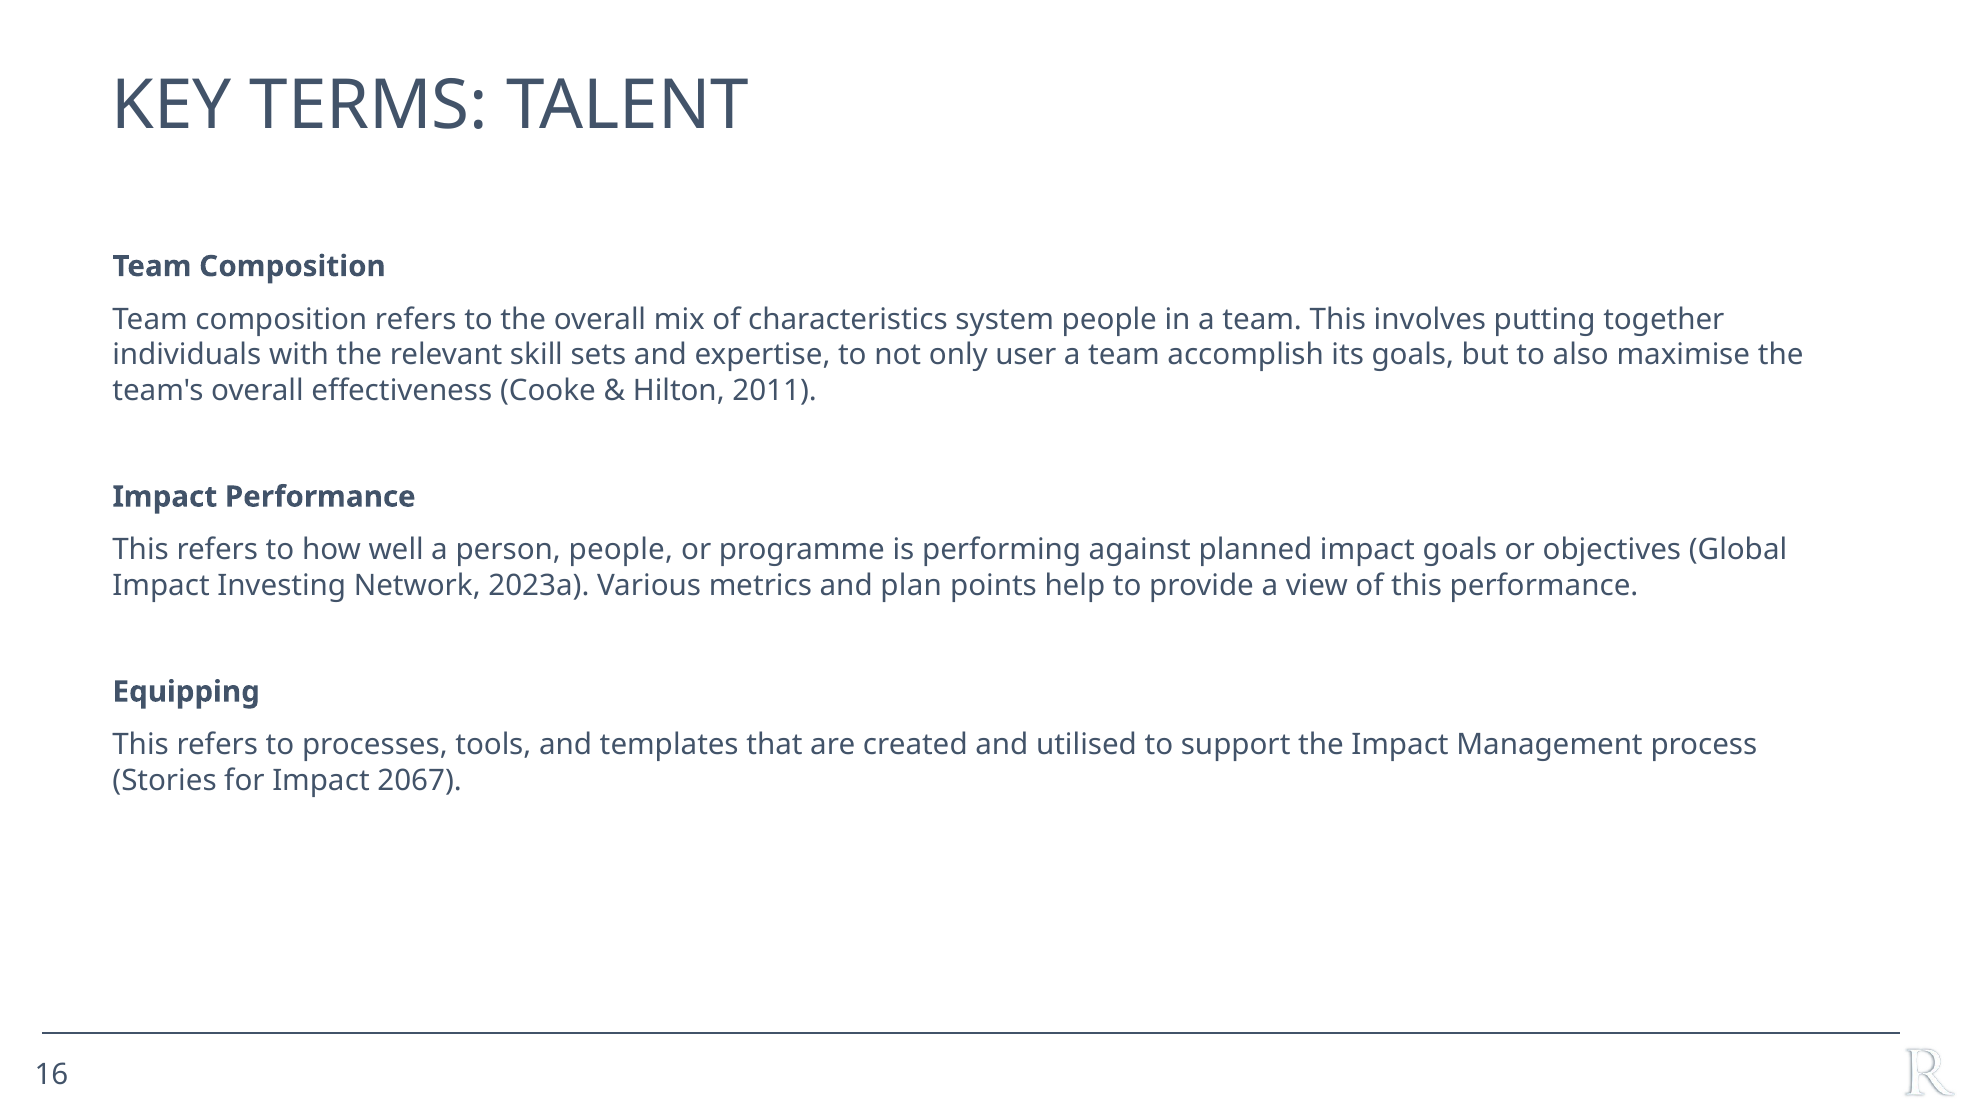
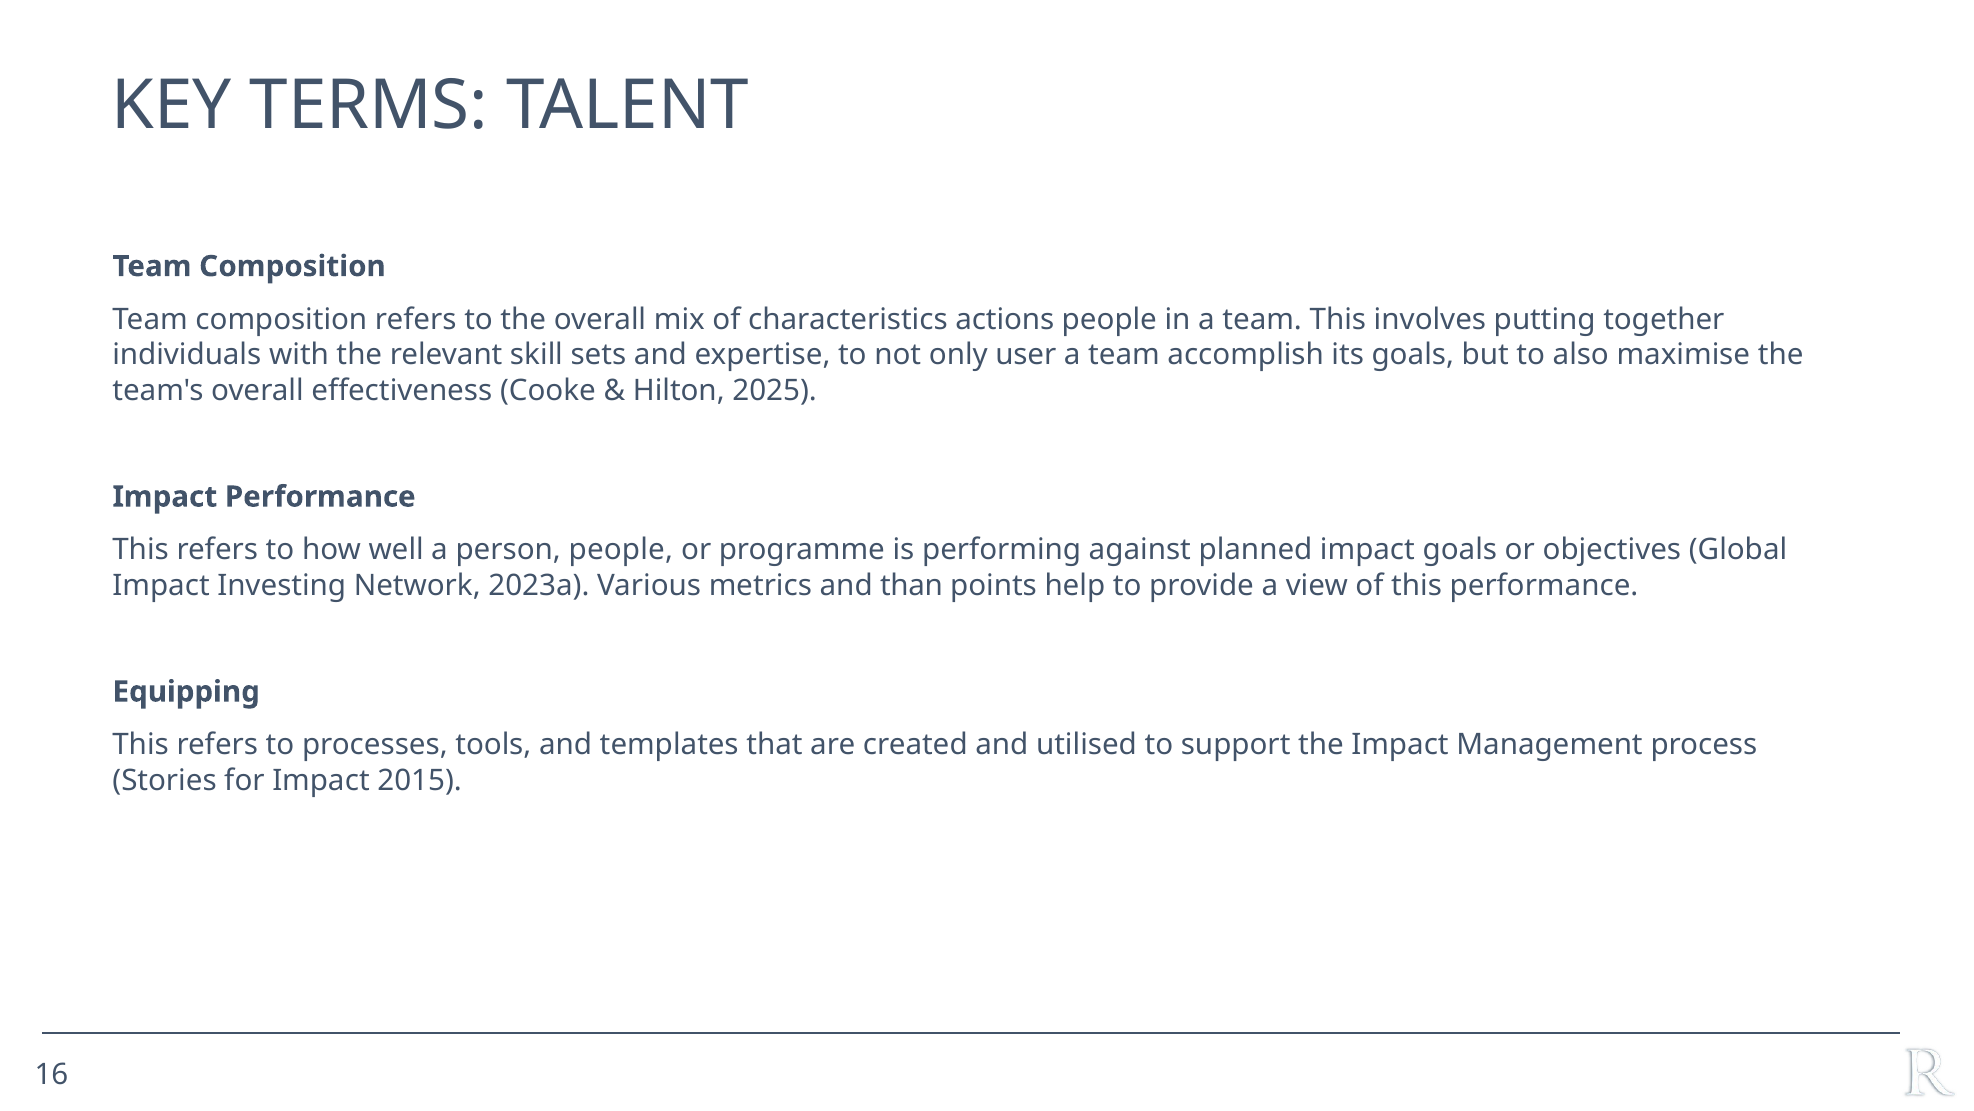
system: system -> actions
2011: 2011 -> 2025
plan: plan -> than
2067: 2067 -> 2015
